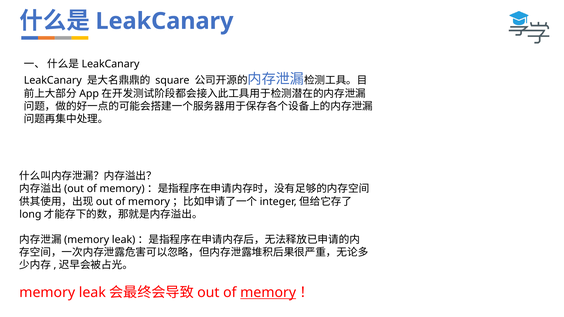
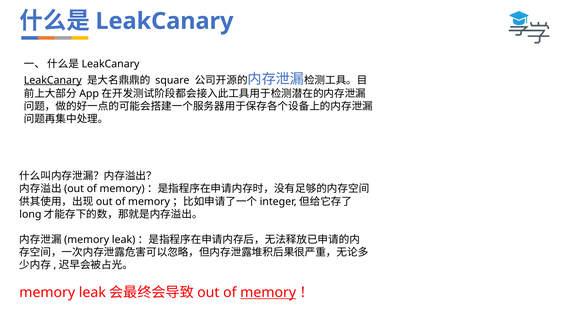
LeakCanary at (53, 80) underline: none -> present
